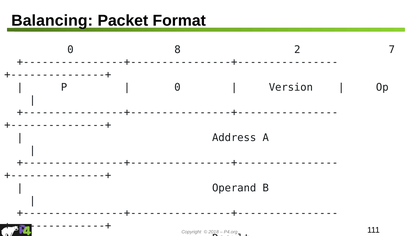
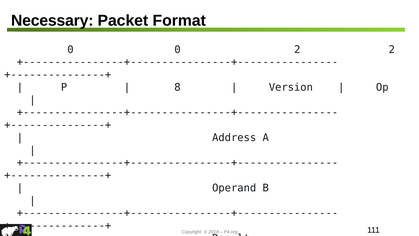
Balancing: Balancing -> Necessary
0 8: 8 -> 0
2 7: 7 -> 2
0 at (177, 87): 0 -> 8
